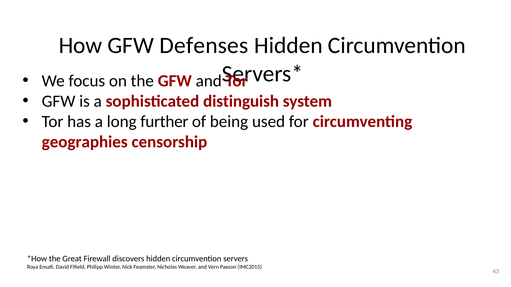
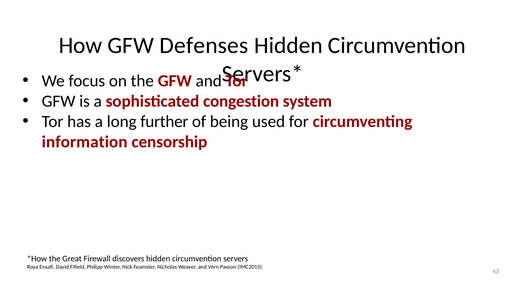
distinguish: distinguish -> congestion
geographies: geographies -> information
